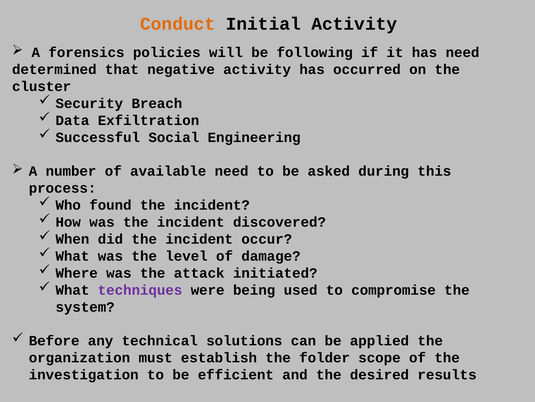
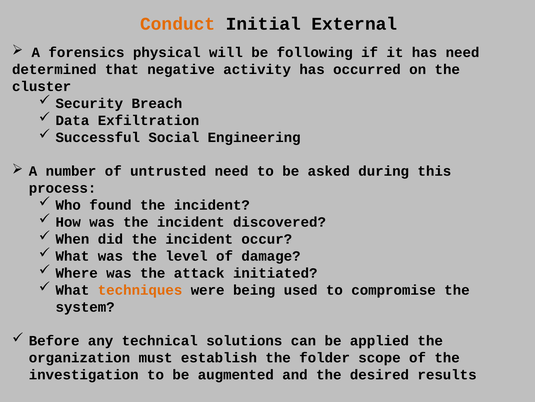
Initial Activity: Activity -> External
policies: policies -> physical
available: available -> untrusted
techniques colour: purple -> orange
efficient: efficient -> augmented
